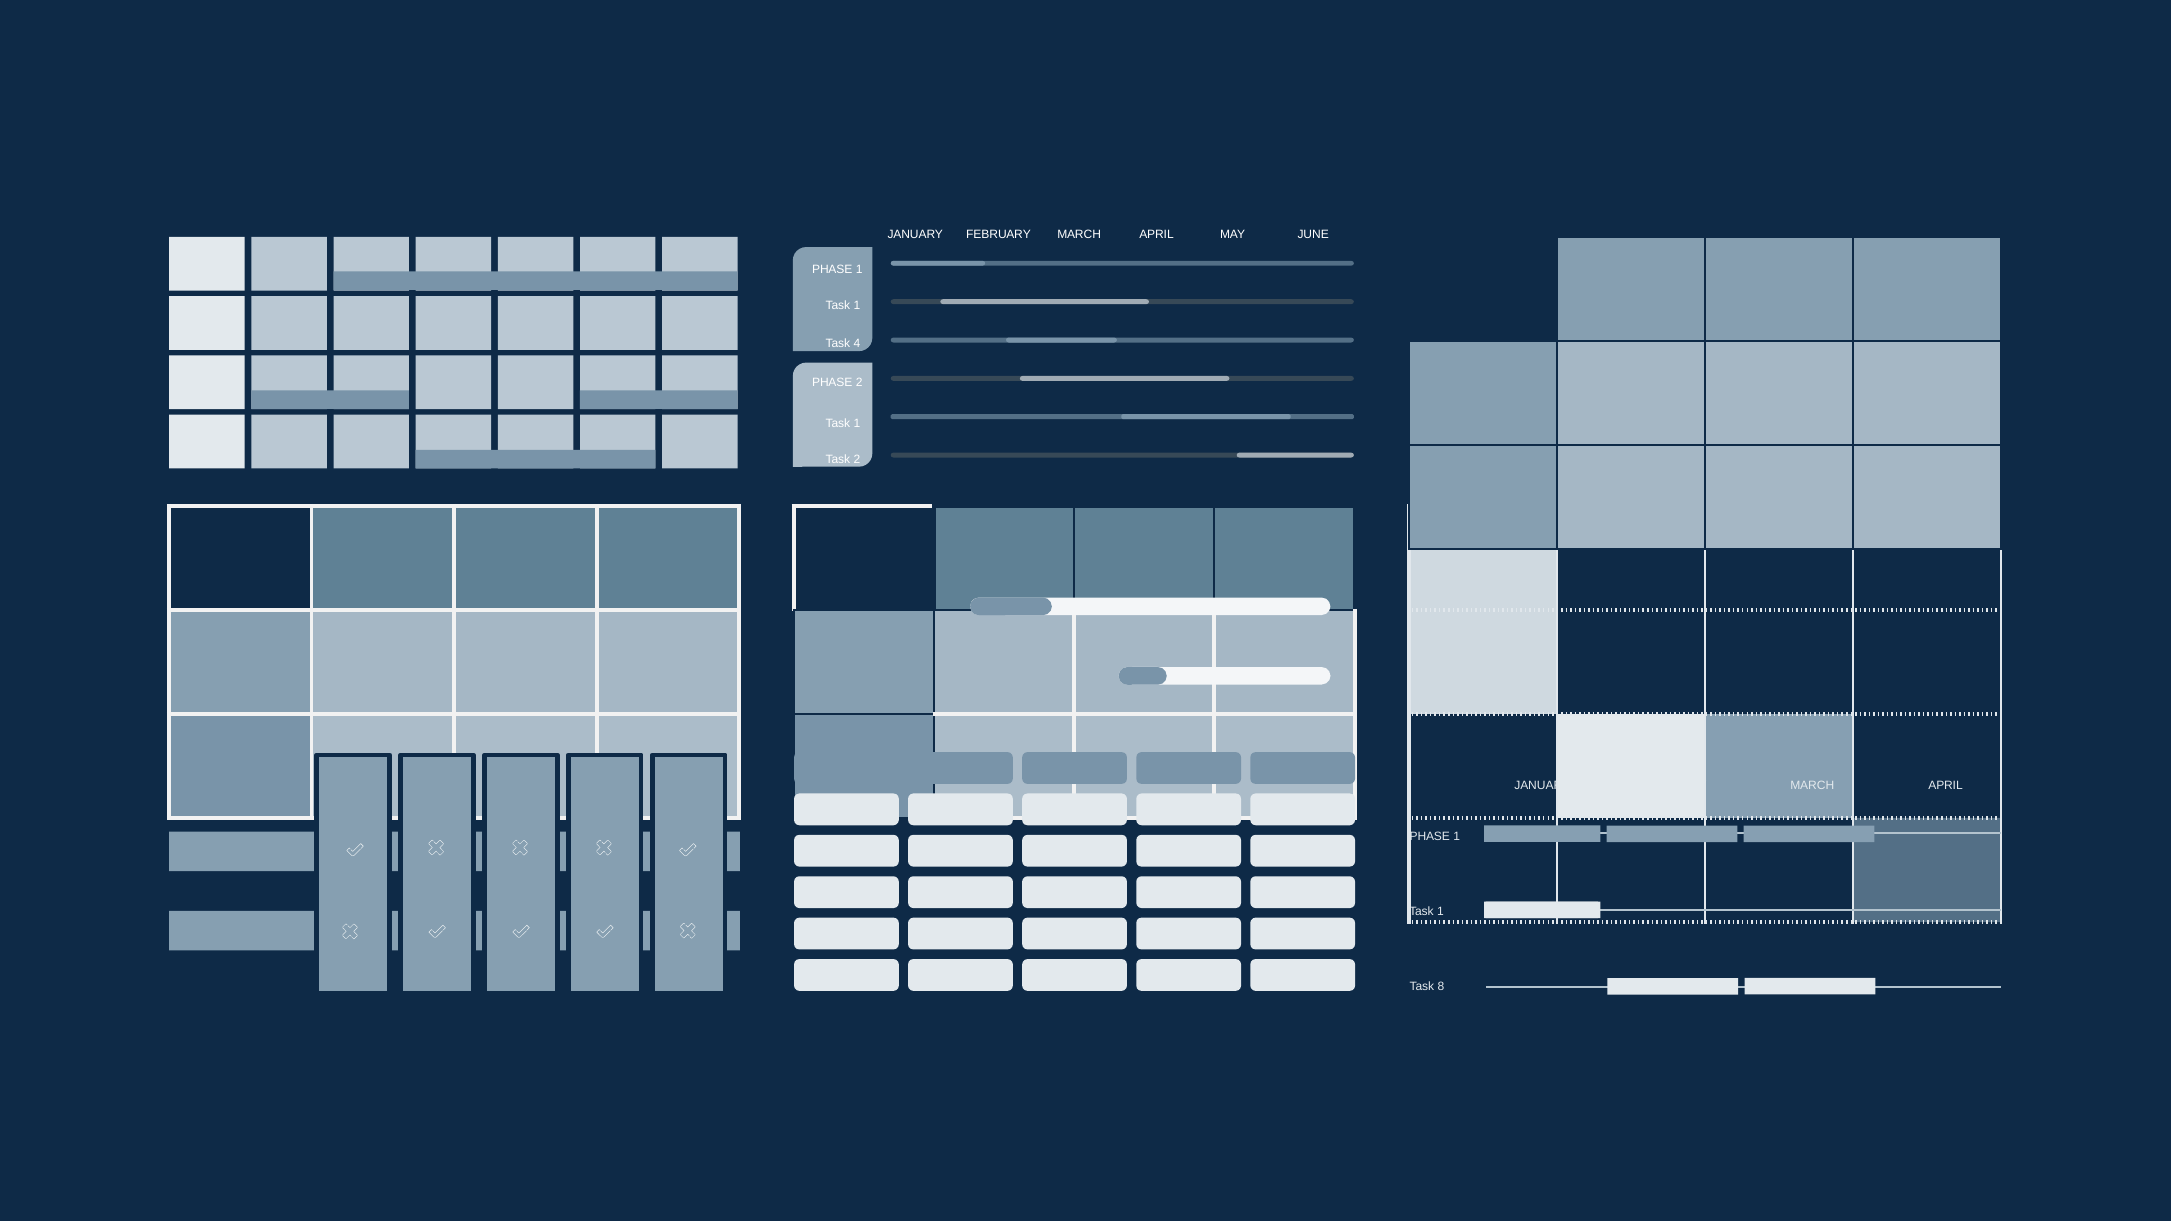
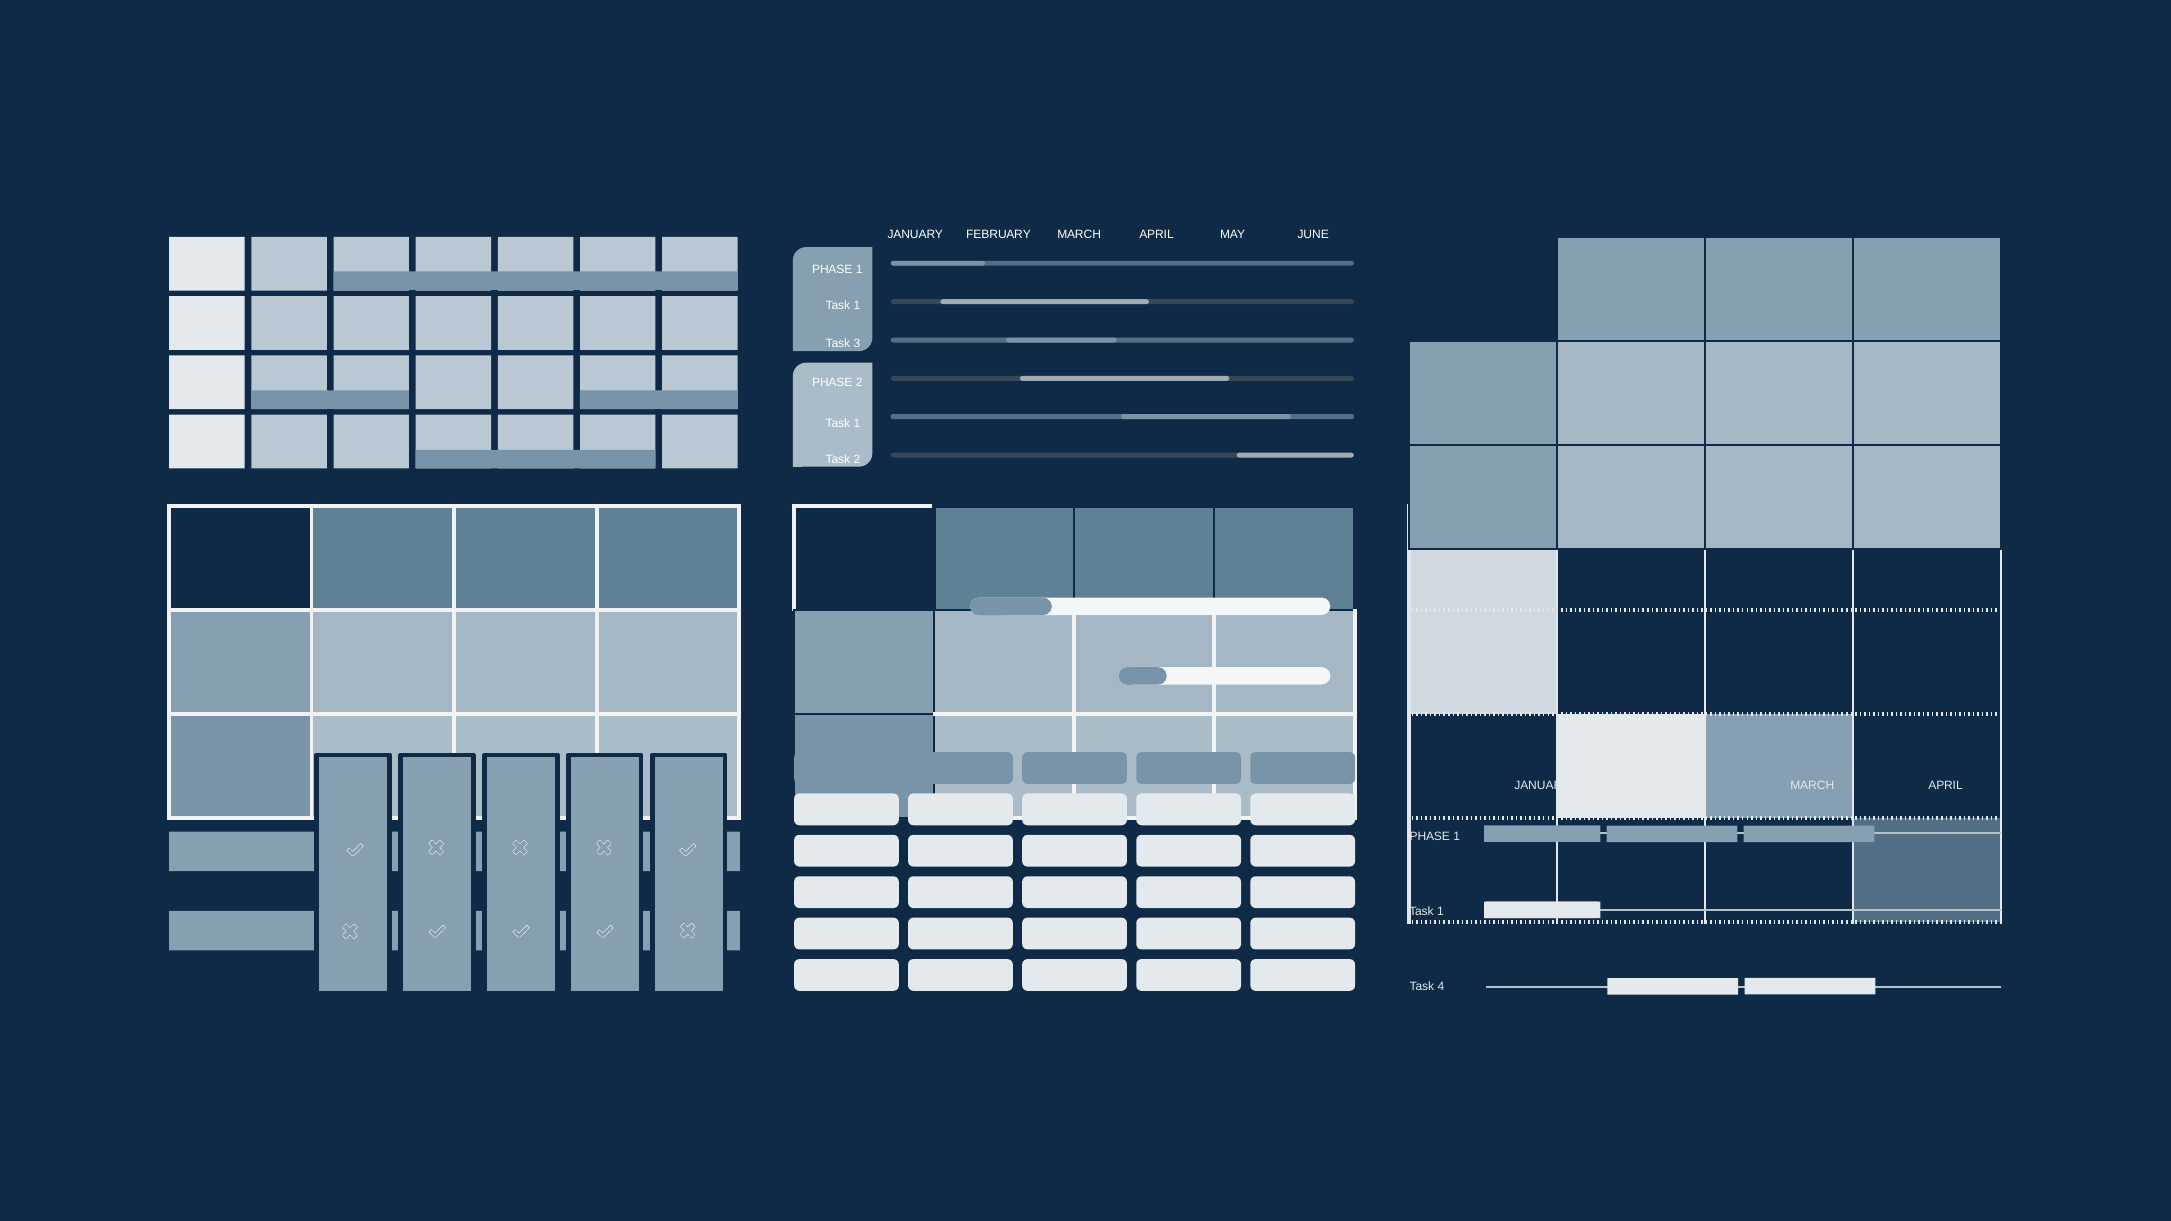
4: 4 -> 3
8: 8 -> 4
